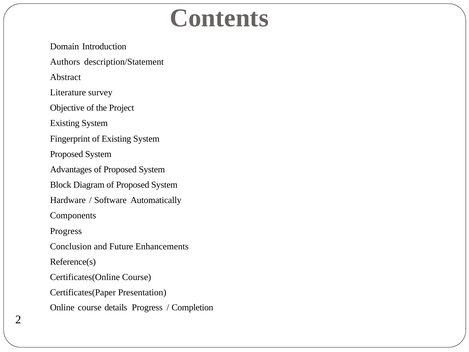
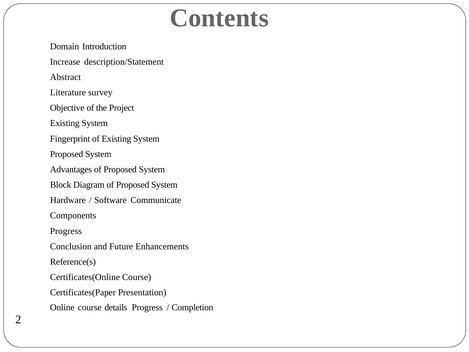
Authors: Authors -> Increase
Automatically: Automatically -> Communicate
